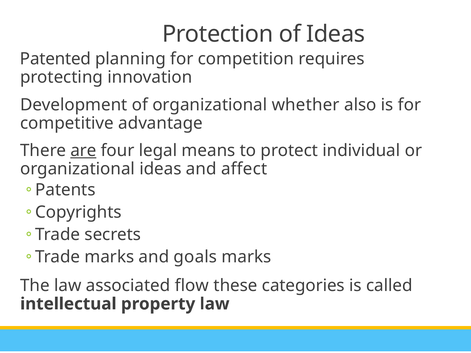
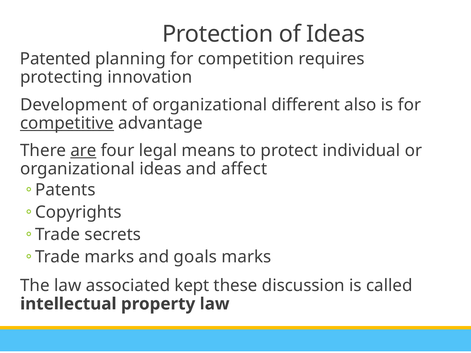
whether: whether -> different
competitive underline: none -> present
flow: flow -> kept
categories: categories -> discussion
